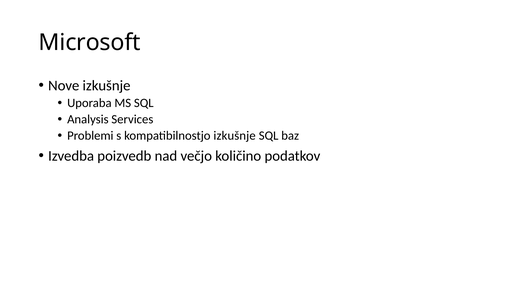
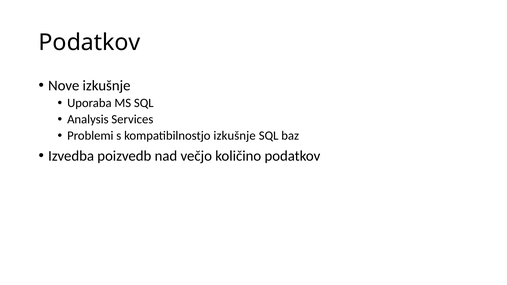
Microsoft at (90, 43): Microsoft -> Podatkov
